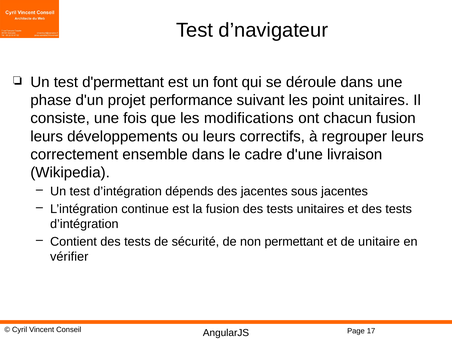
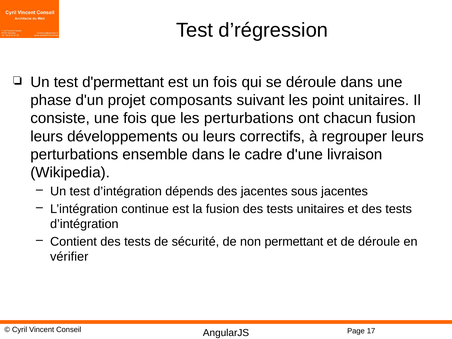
d’navigateur: d’navigateur -> d’régression
un font: font -> fois
performance: performance -> composants
les modifications: modifications -> perturbations
correctement at (74, 155): correctement -> perturbations
de unitaire: unitaire -> déroule
